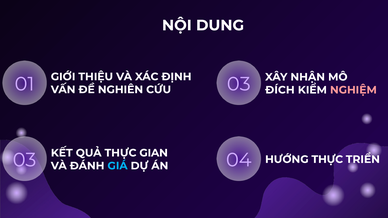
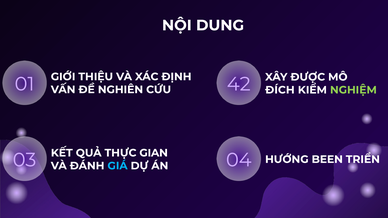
NHẬN: NHẬN -> ĐƯỢC
01 03: 03 -> 42
NGHIỆM colour: pink -> light green
HƯỚNG THỰC: THỰC -> BEEN
